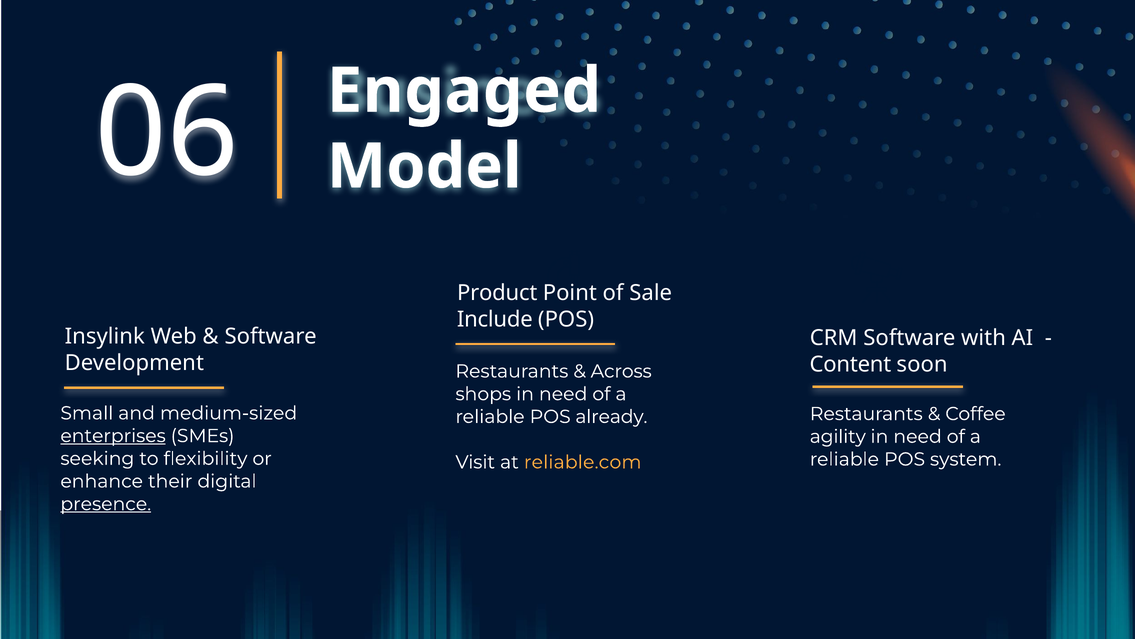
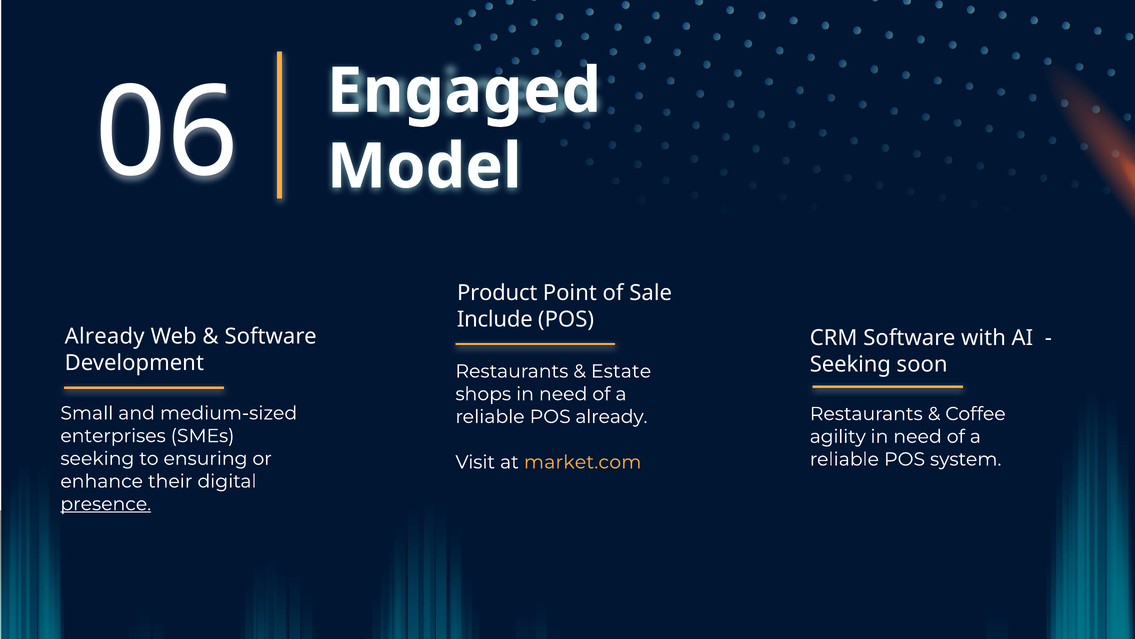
Insylink at (105, 336): Insylink -> Already
Content at (850, 364): Content -> Seeking
Across: Across -> Estate
enterprises underline: present -> none
flexibility: flexibility -> ensuring
reliable.com: reliable.com -> market.com
